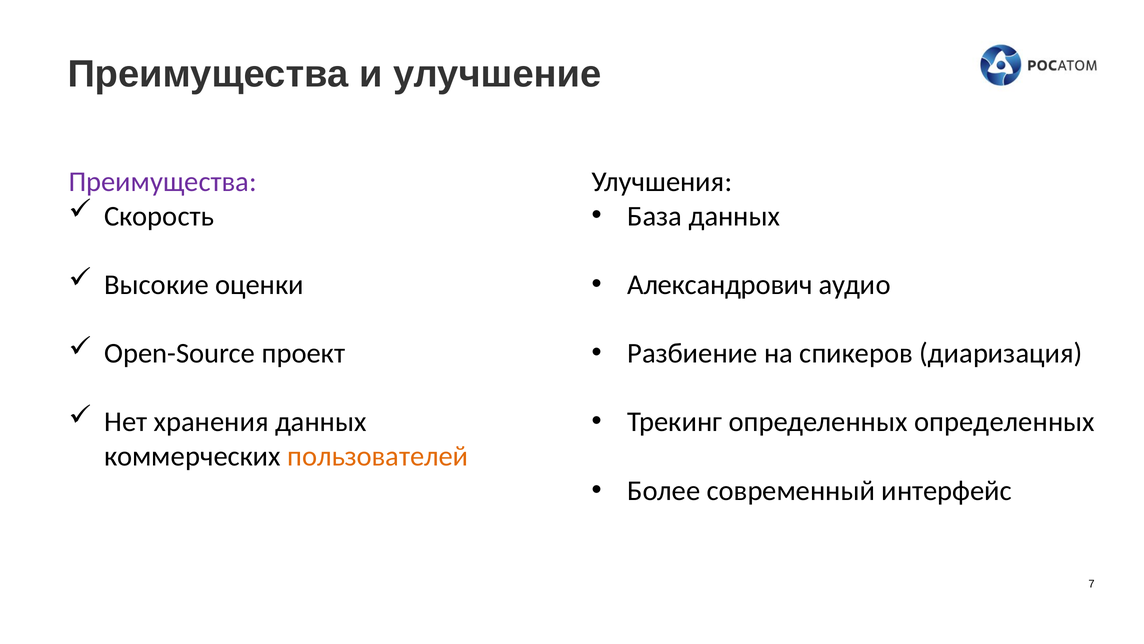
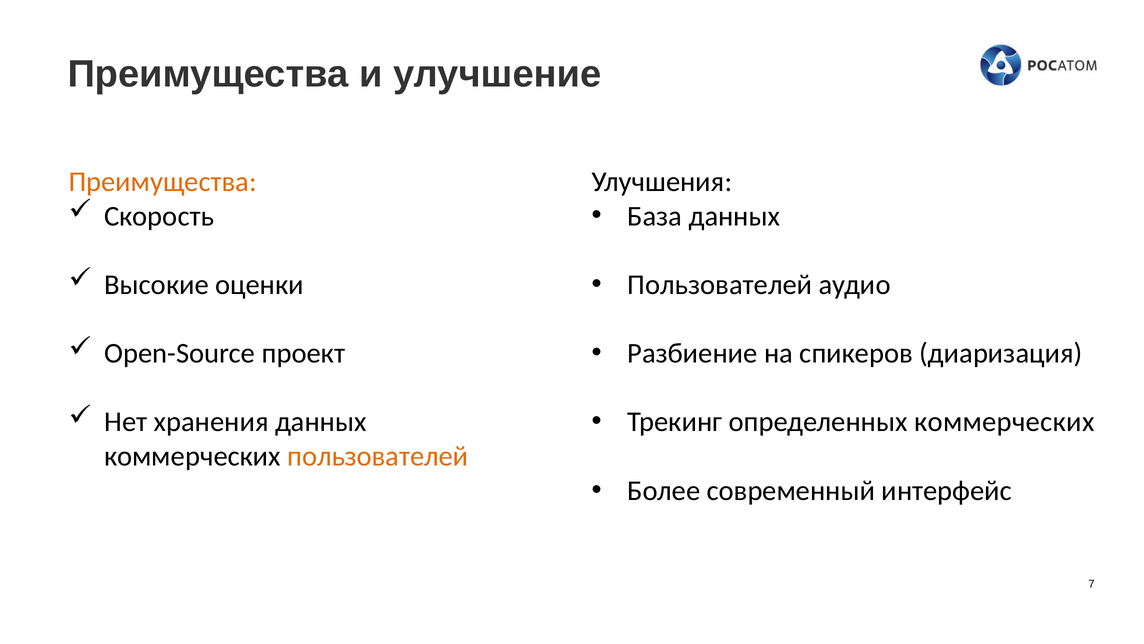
Преимущества at (163, 182) colour: purple -> orange
Александрович at (720, 285): Александрович -> Пользователей
определенных определенных: определенных -> коммерческих
